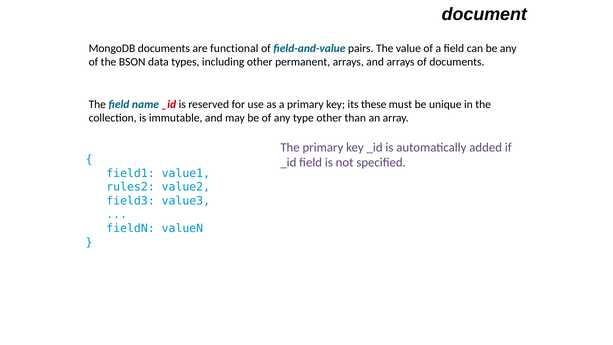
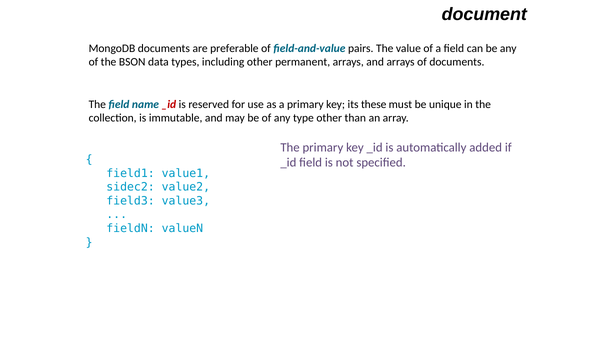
functional: functional -> preferable
rules2: rules2 -> sidec2
